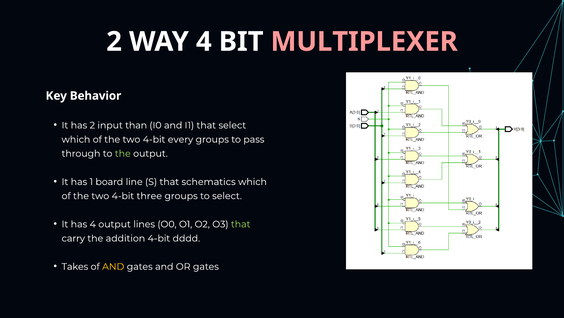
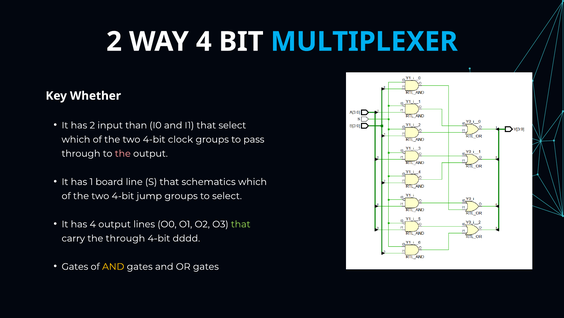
MULTIPLEXER colour: pink -> light blue
Behavior: Behavior -> Whether
every: every -> clock
the at (123, 153) colour: light green -> pink
three: three -> jump
the addition: addition -> through
Takes at (75, 266): Takes -> Gates
